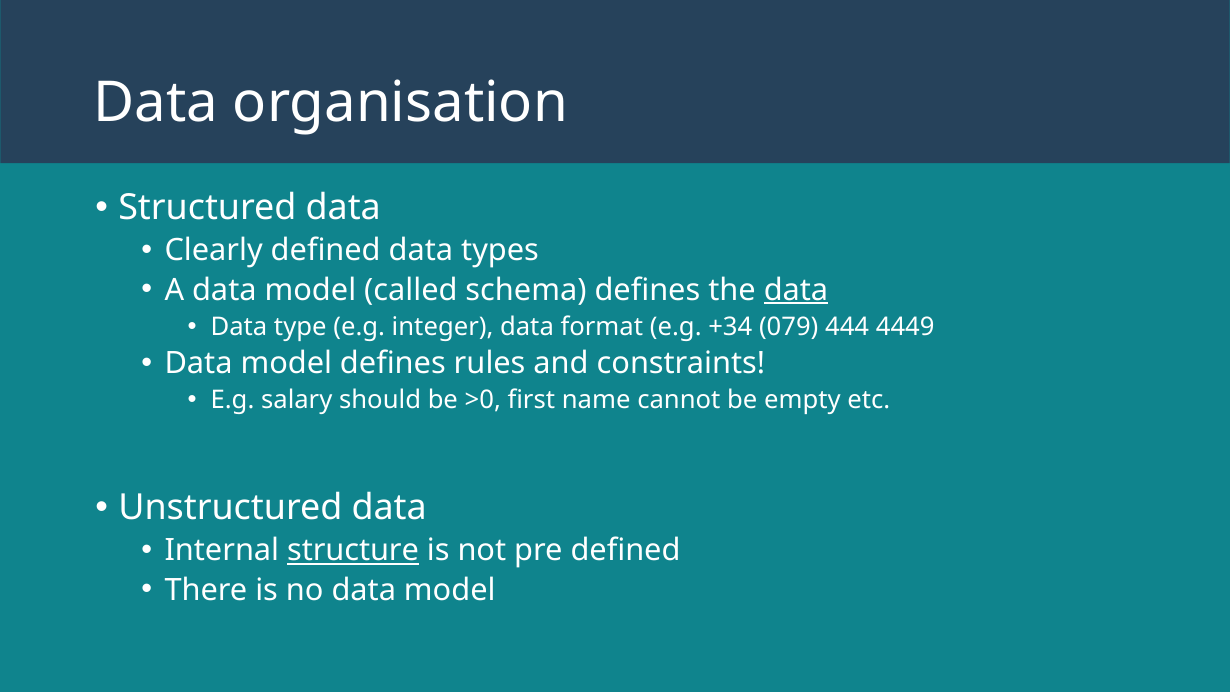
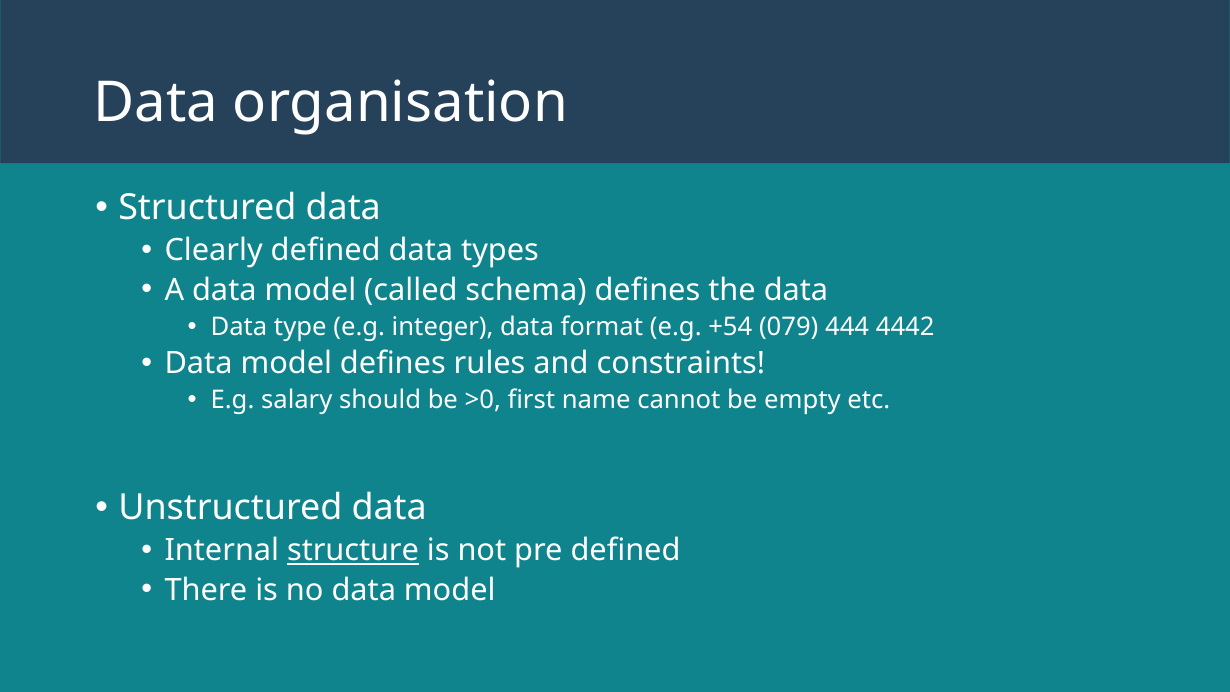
data at (796, 290) underline: present -> none
+34: +34 -> +54
4449: 4449 -> 4442
